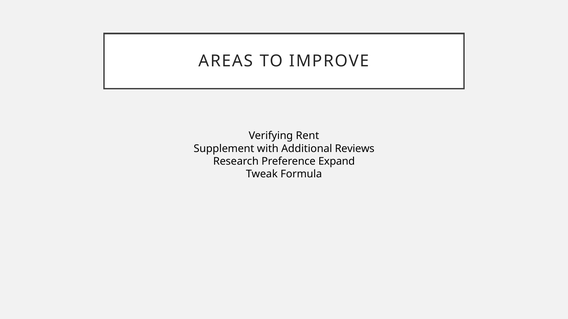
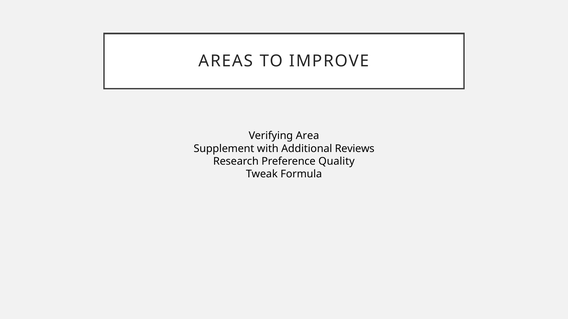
Rent: Rent -> Area
Expand: Expand -> Quality
